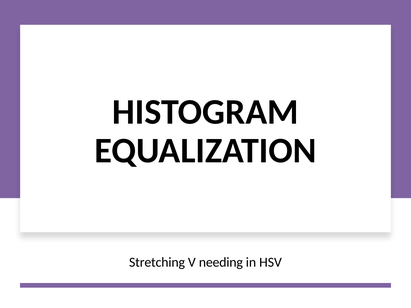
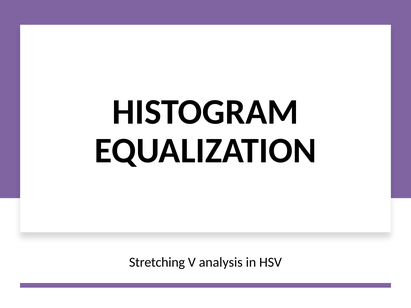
needing: needing -> analysis
